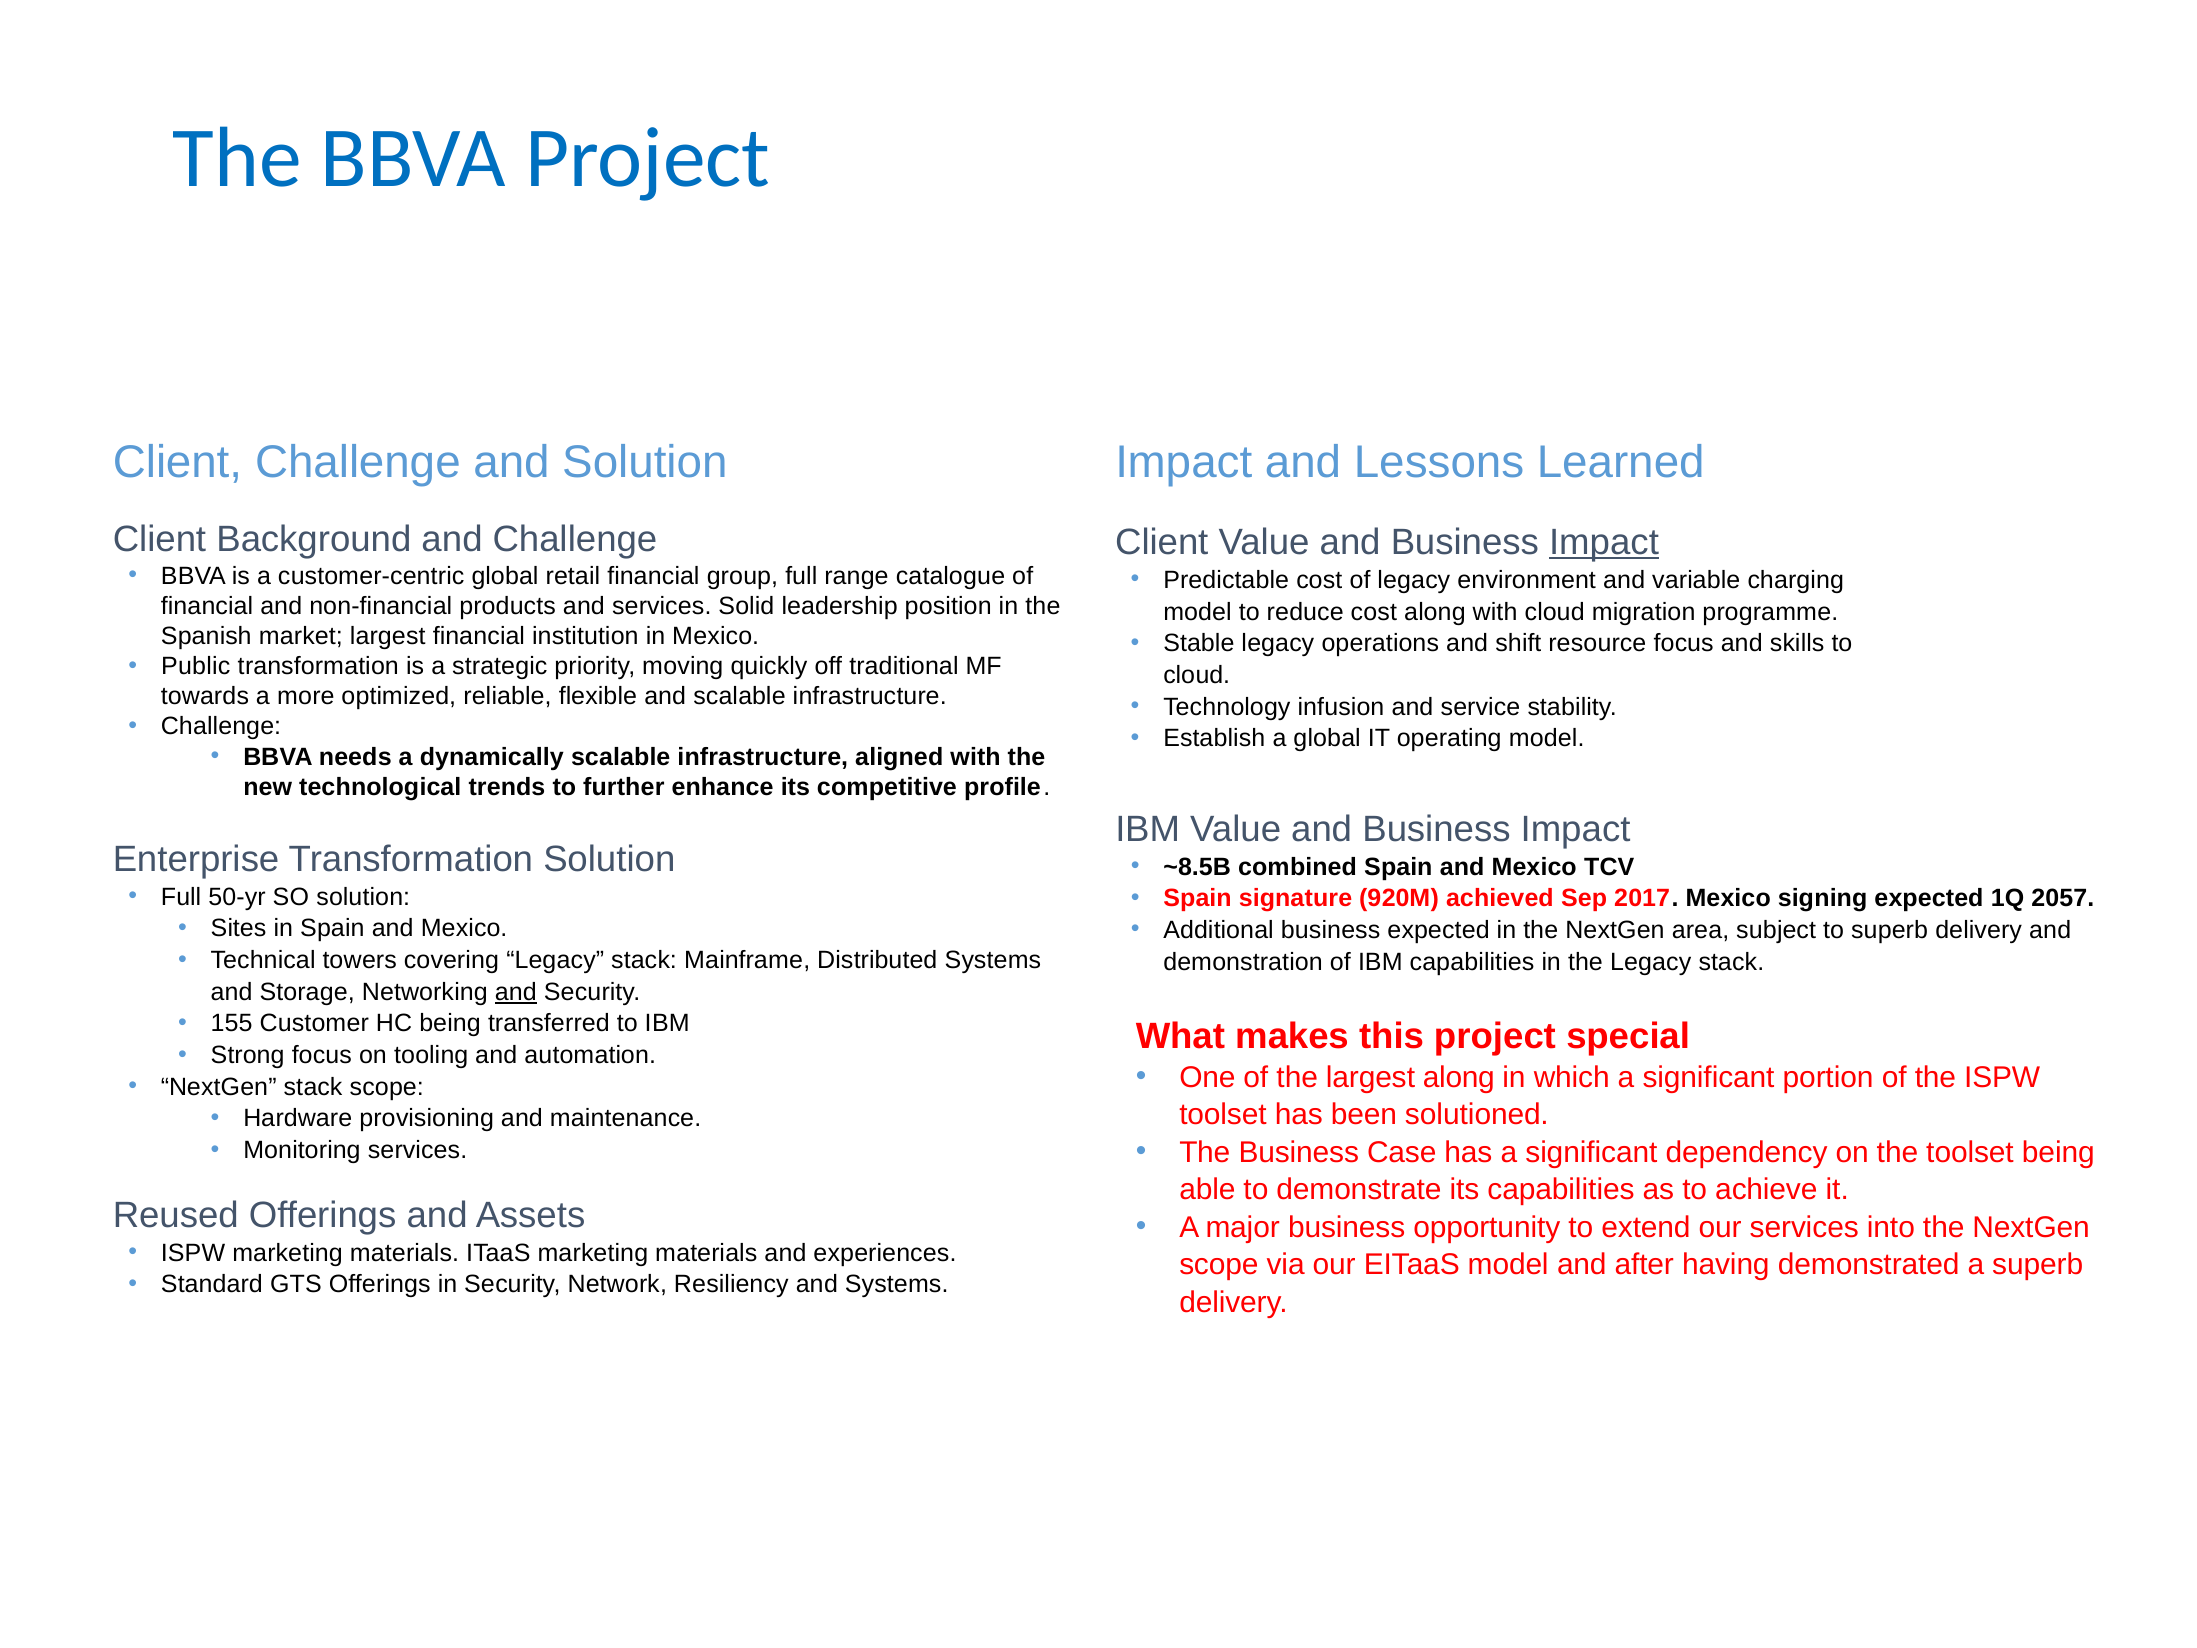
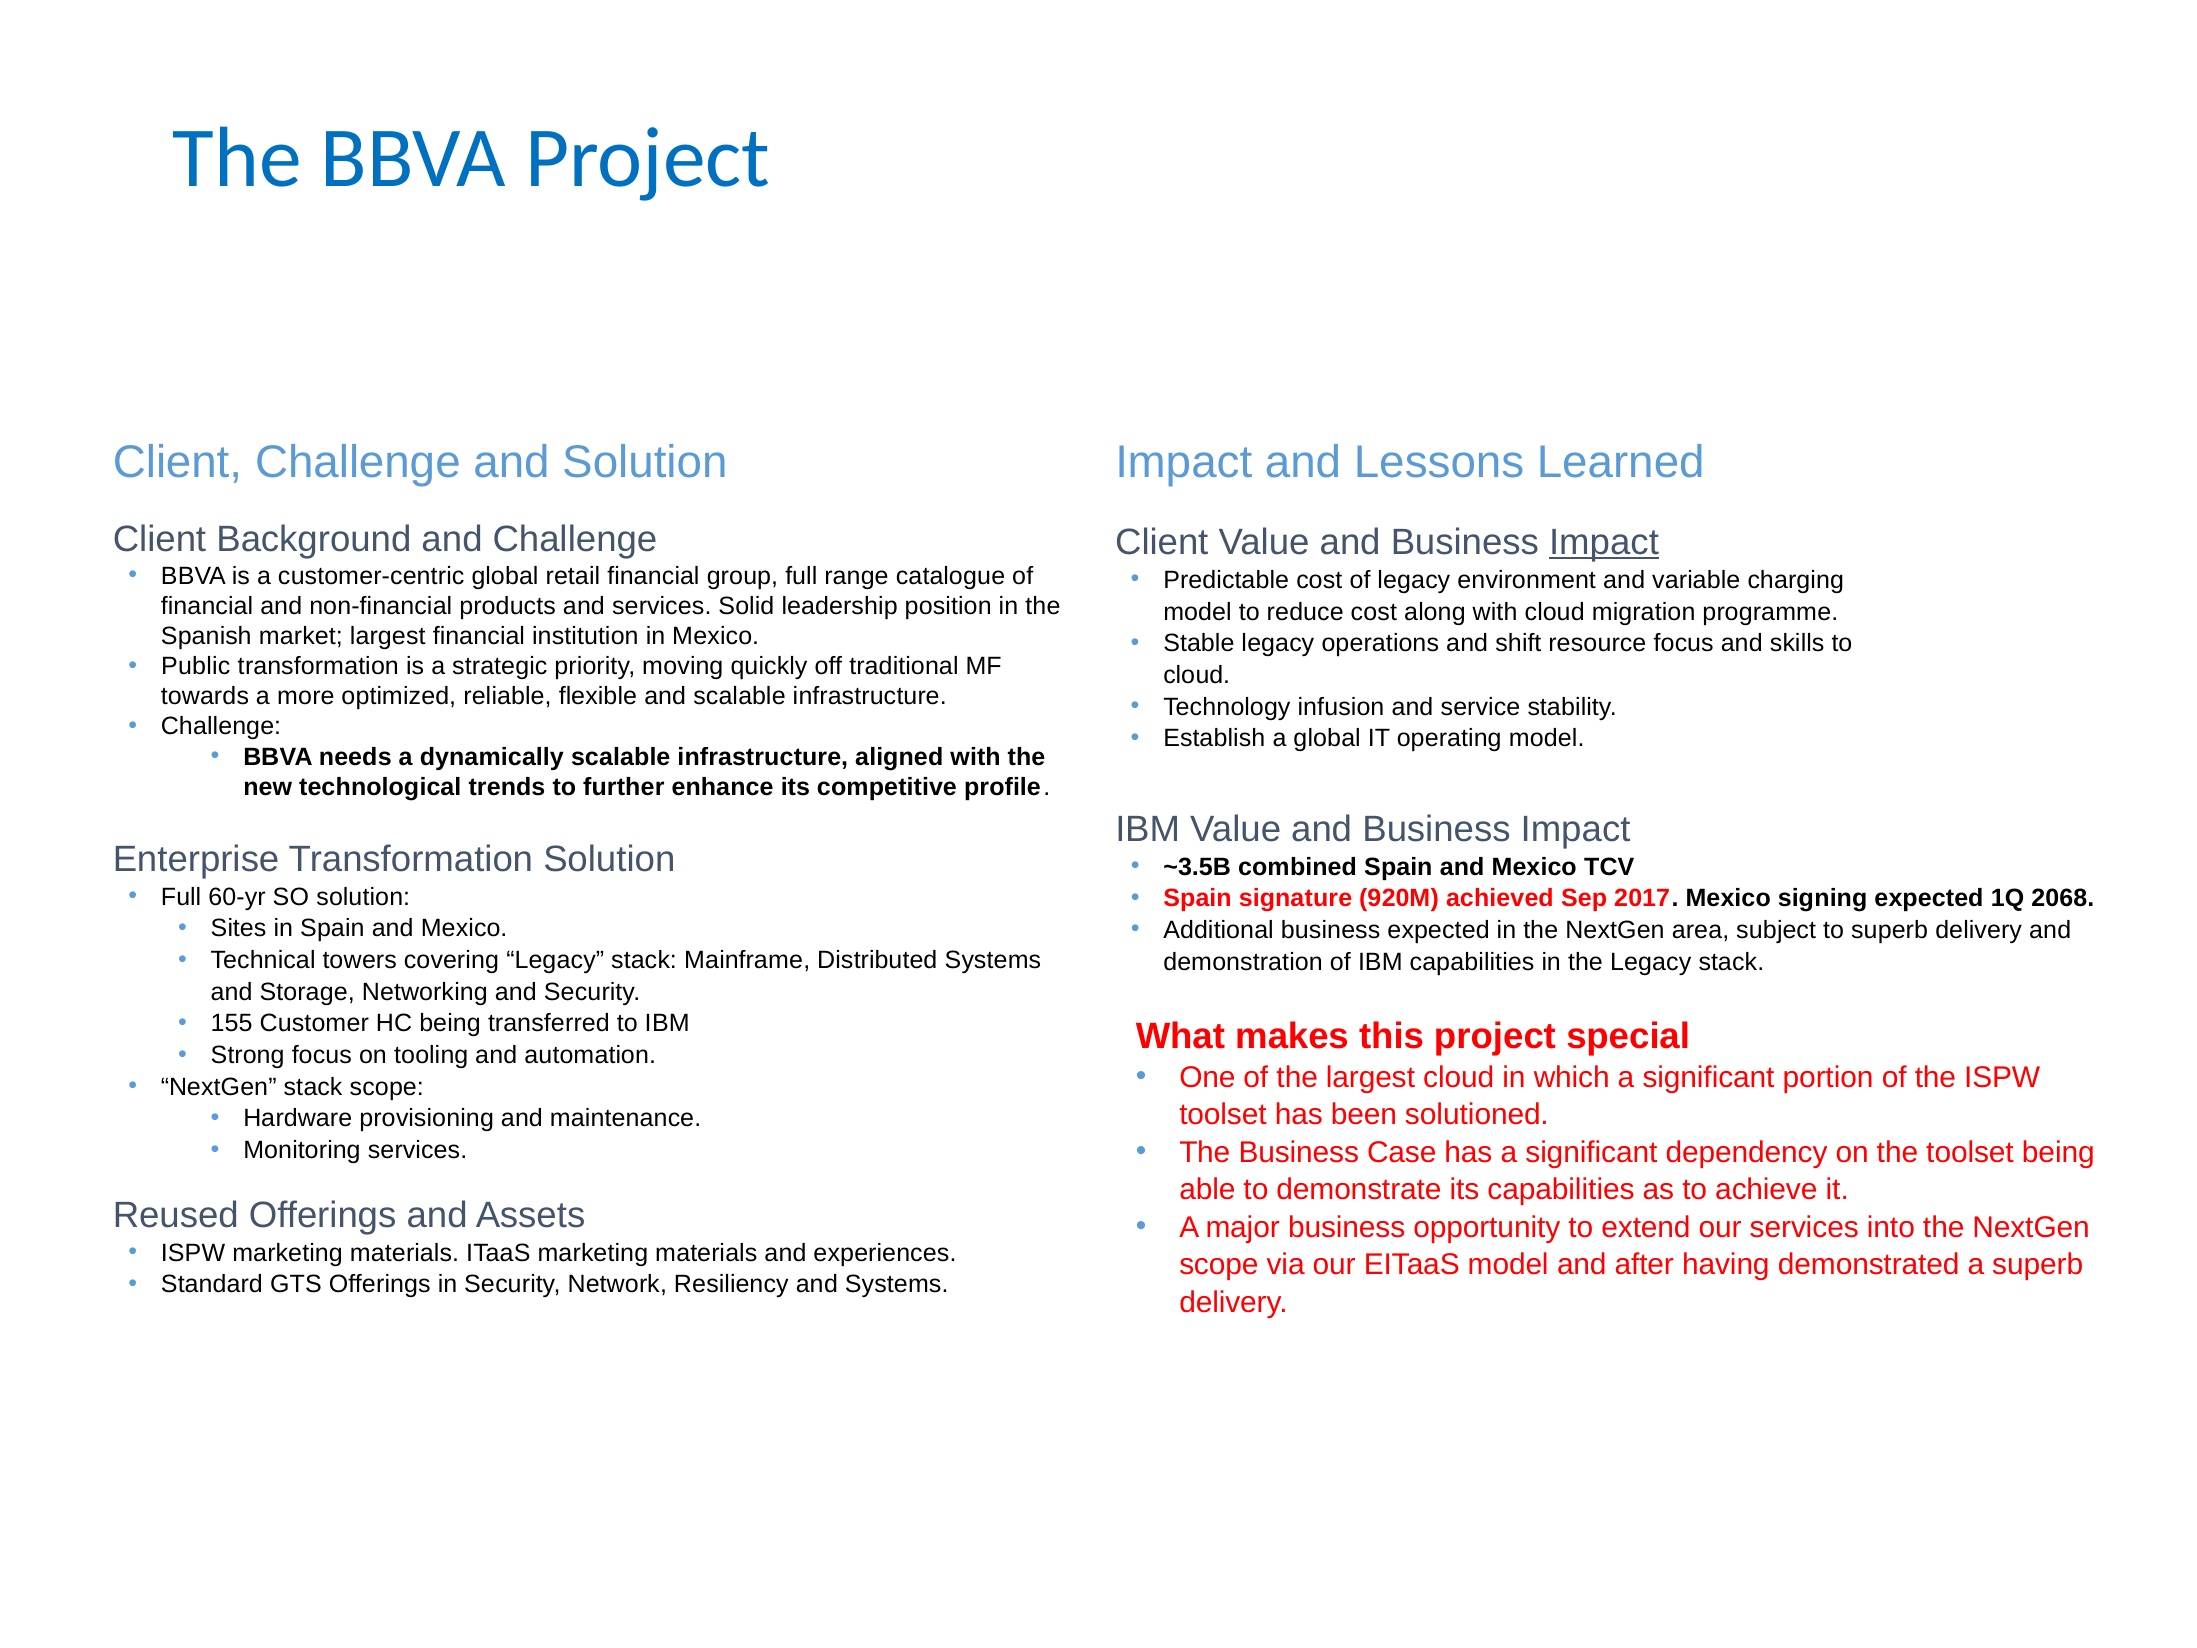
~8.5B: ~8.5B -> ~3.5B
50-yr: 50-yr -> 60-yr
2057: 2057 -> 2068
and at (516, 992) underline: present -> none
largest along: along -> cloud
